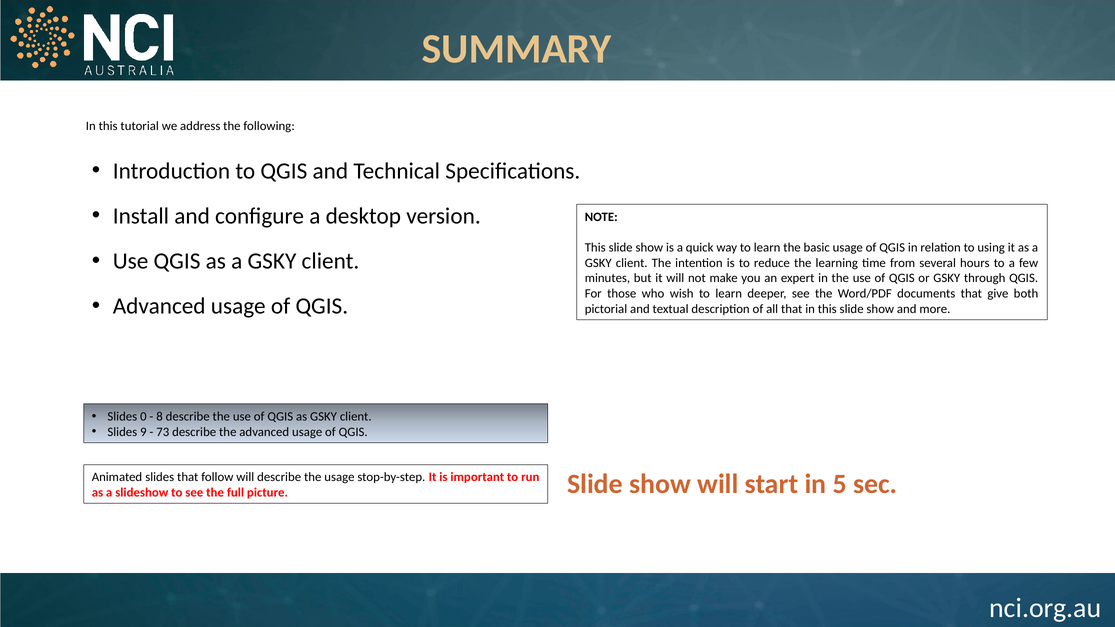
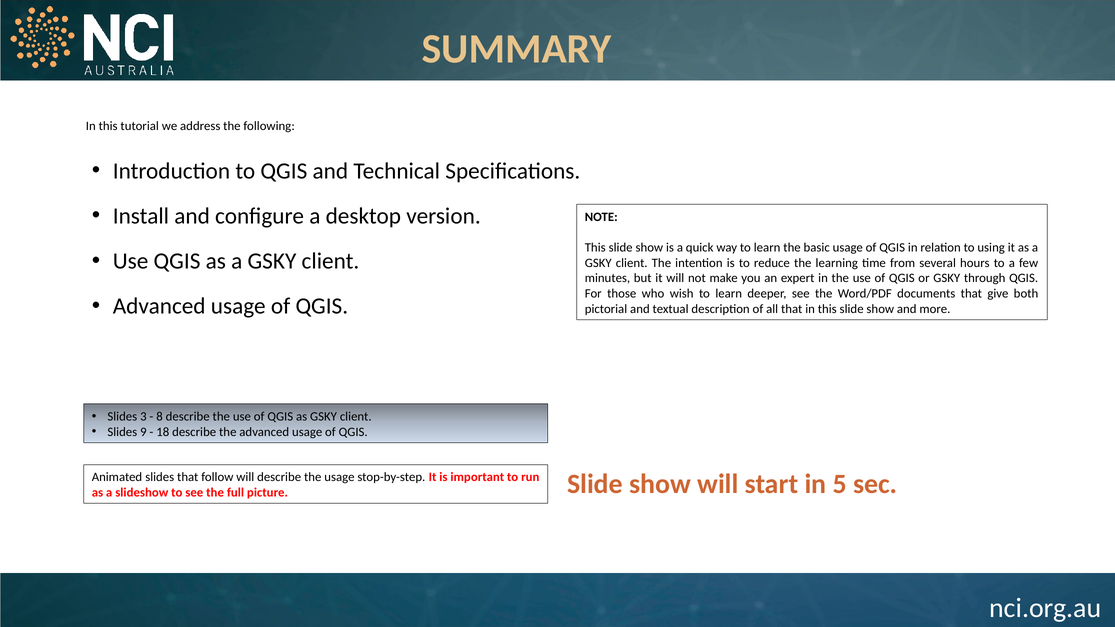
0: 0 -> 3
73: 73 -> 18
